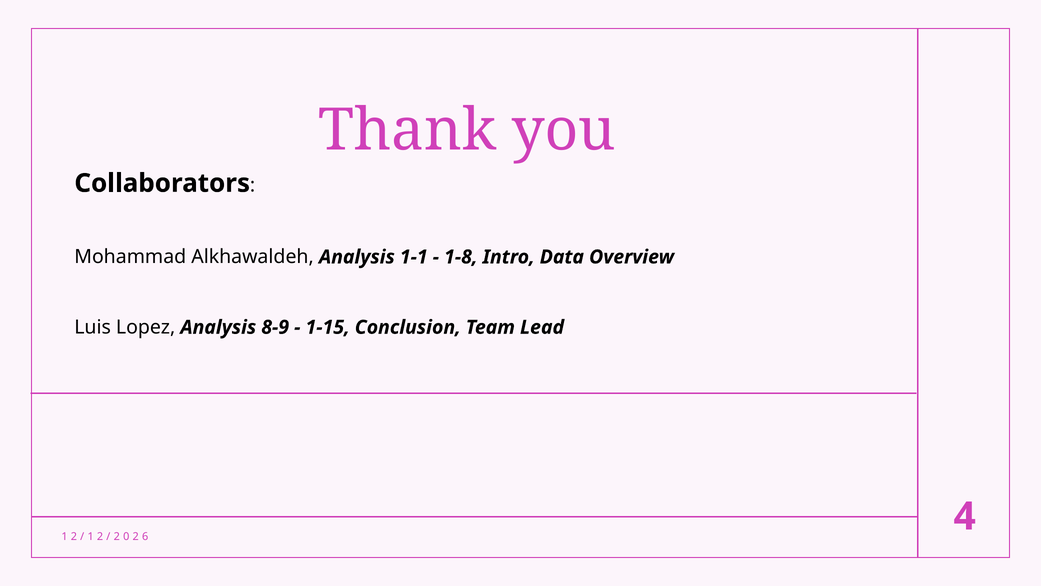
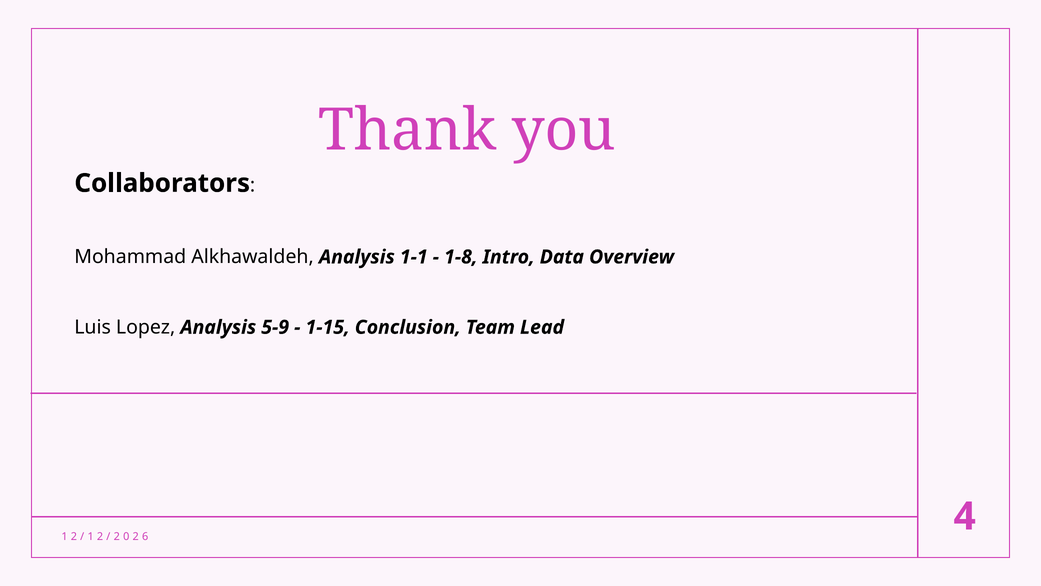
8-9: 8-9 -> 5-9
